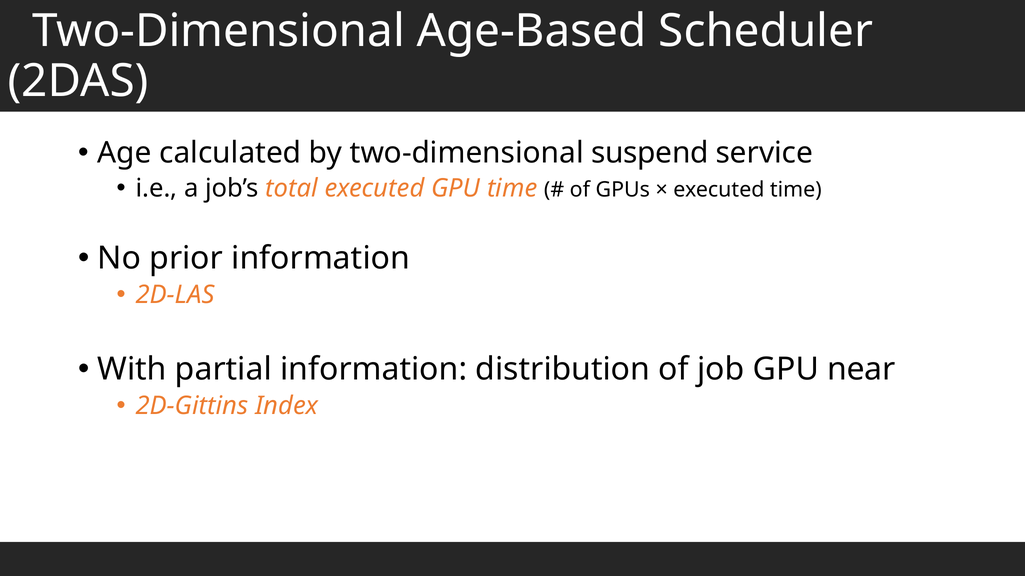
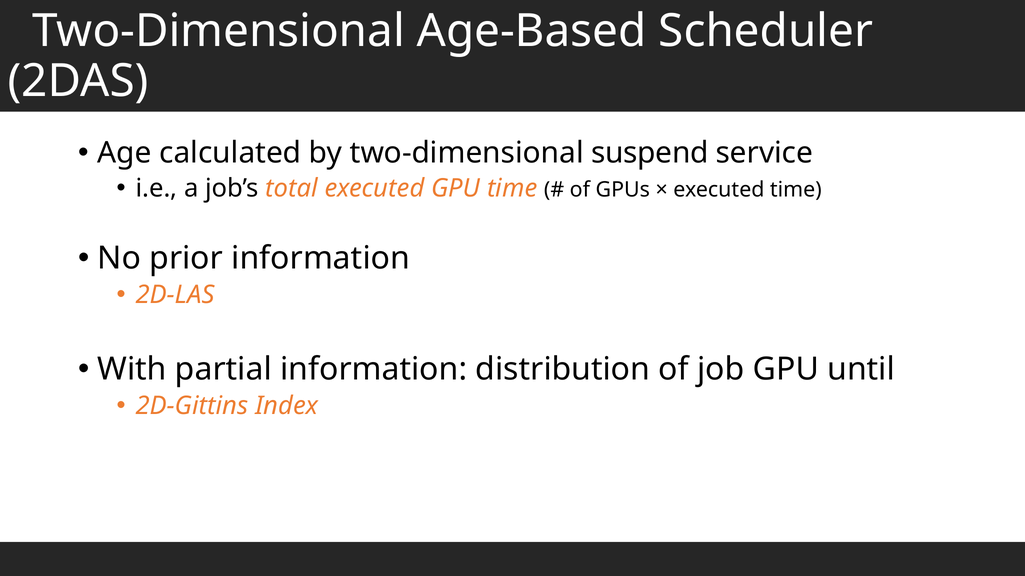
near: near -> until
